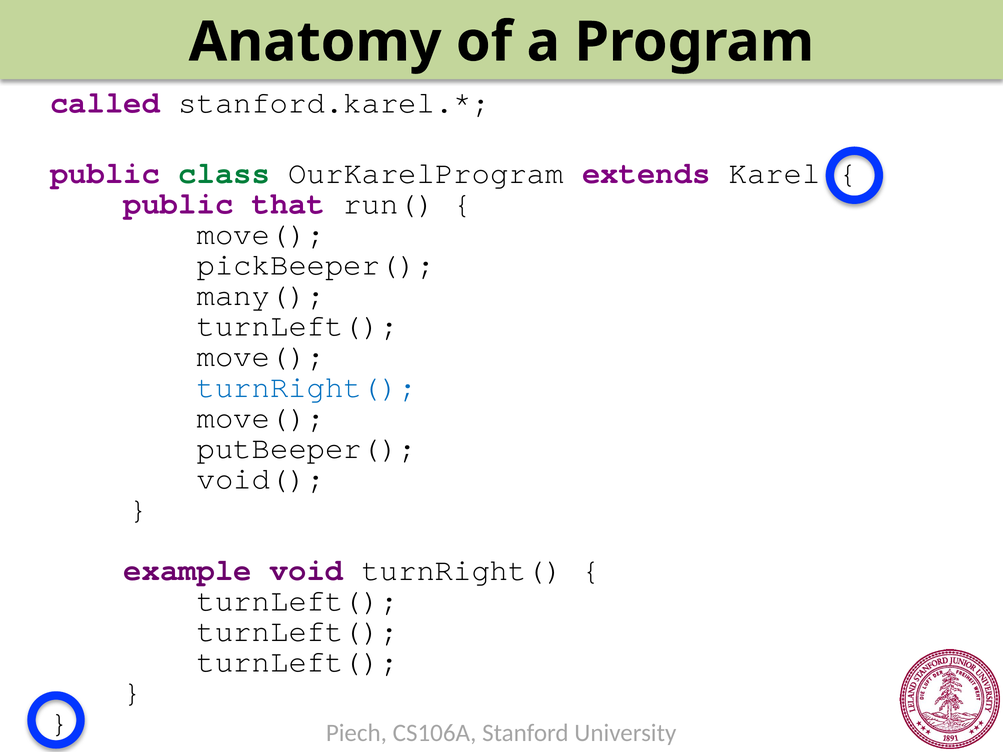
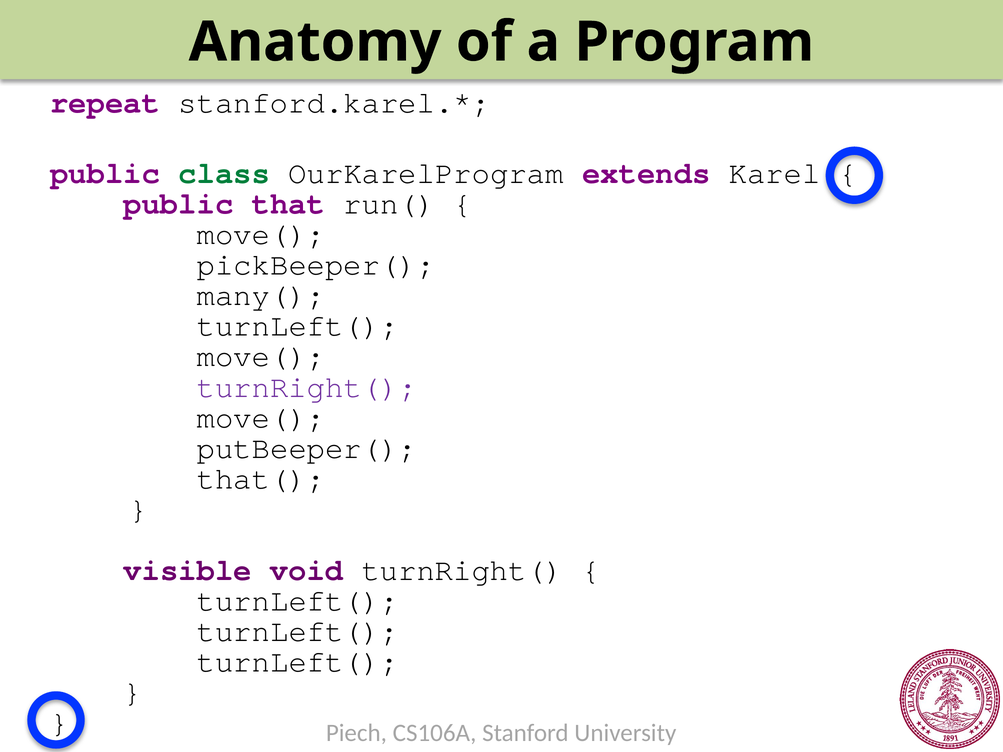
called: called -> repeat
turnRight( at (307, 387) colour: blue -> purple
void(: void( -> that(
example: example -> visible
